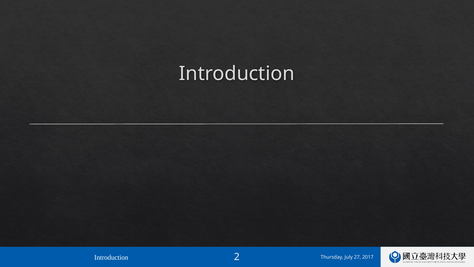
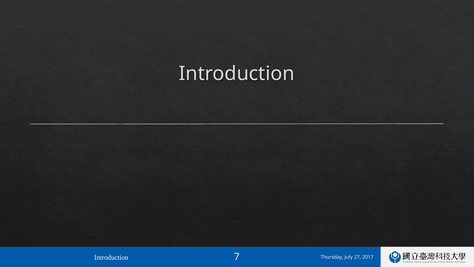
2: 2 -> 7
